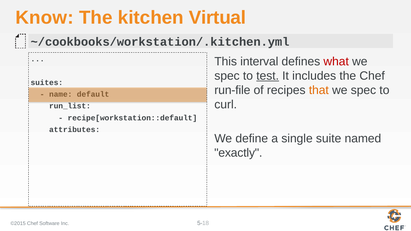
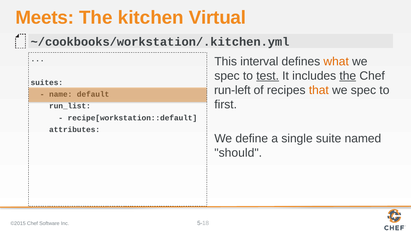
Know: Know -> Meets
what colour: red -> orange
the at (348, 76) underline: none -> present
run-file: run-file -> run-left
curl: curl -> first
exactly: exactly -> should
